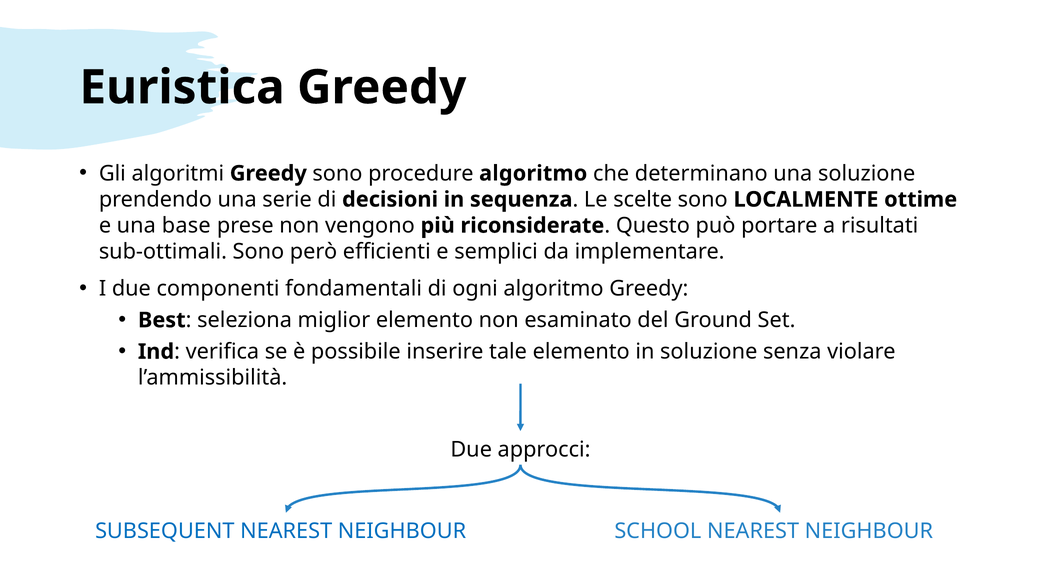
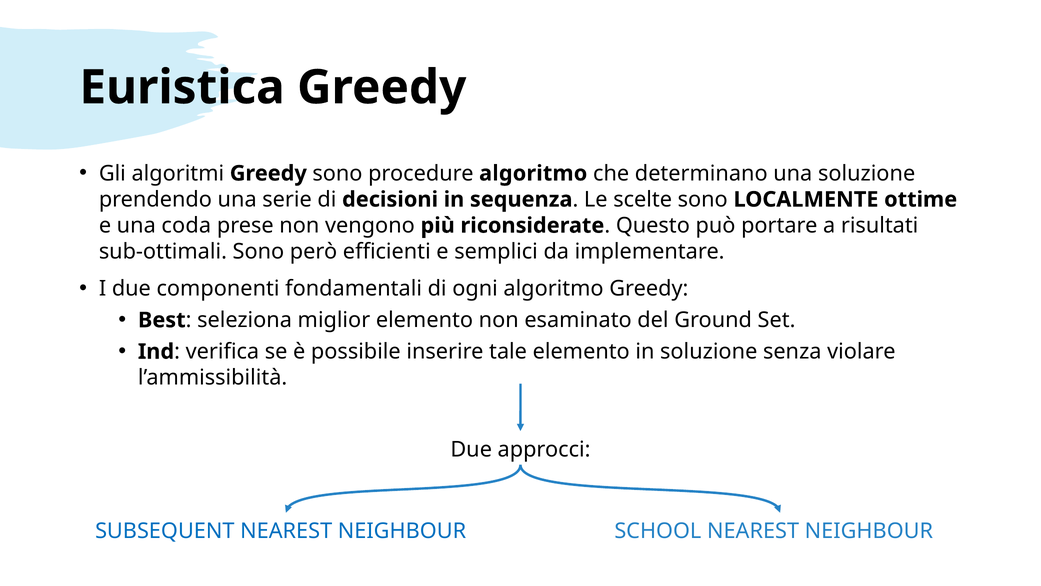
base: base -> coda
